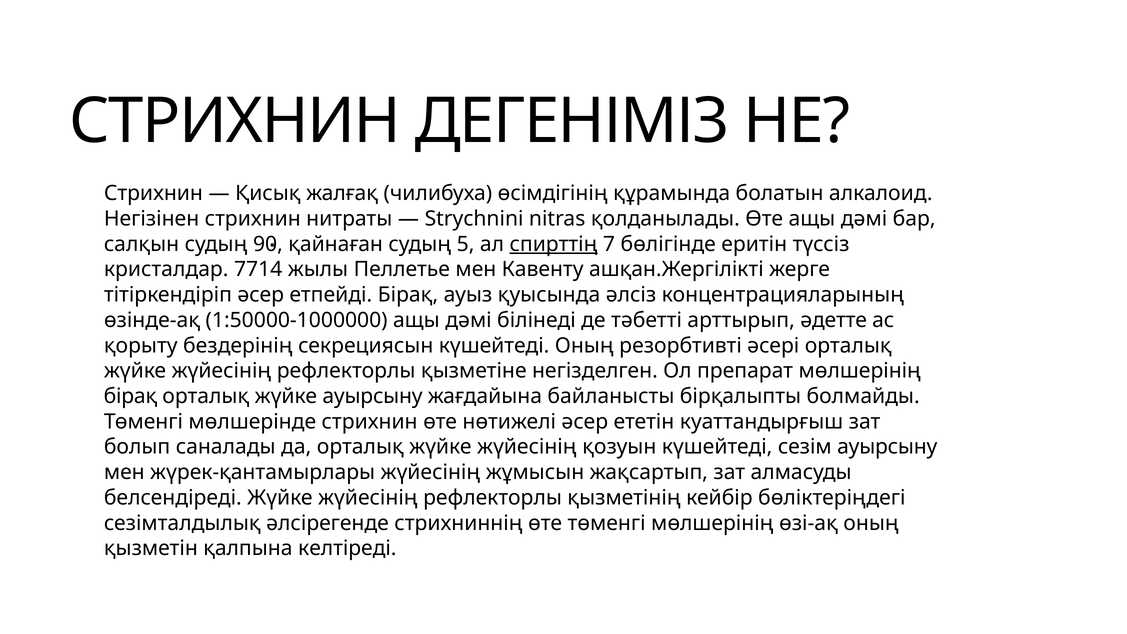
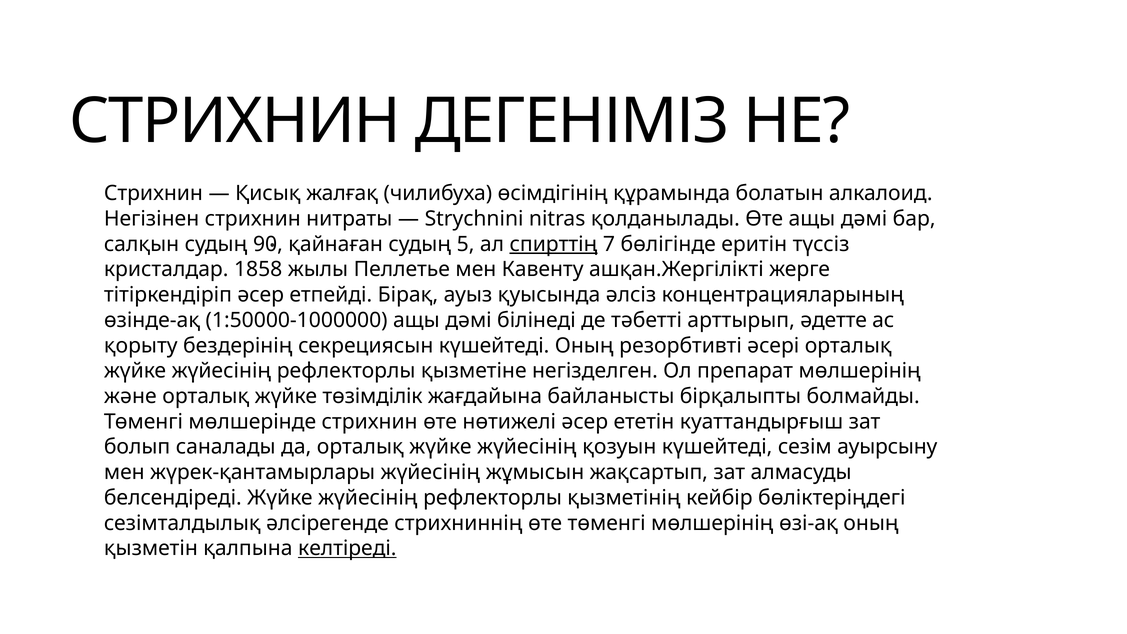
7714: 7714 -> 1858
бірақ at (130, 396): бірақ -> және
жүйке ауырсыну: ауырсыну -> төзімділік
келтіреді underline: none -> present
